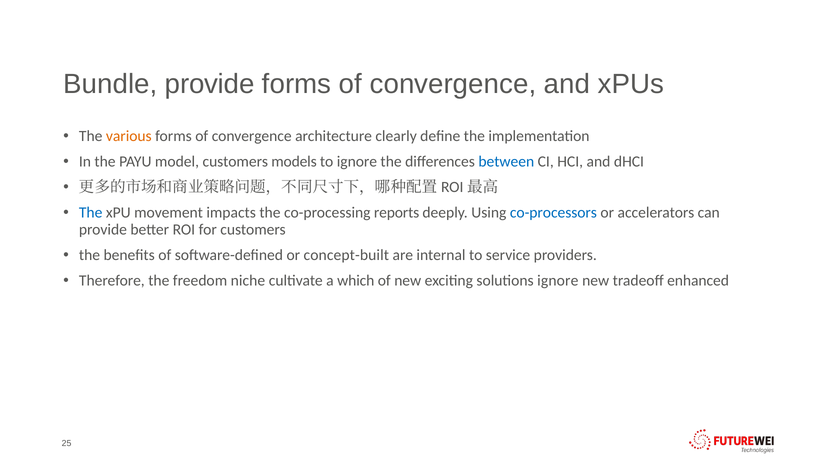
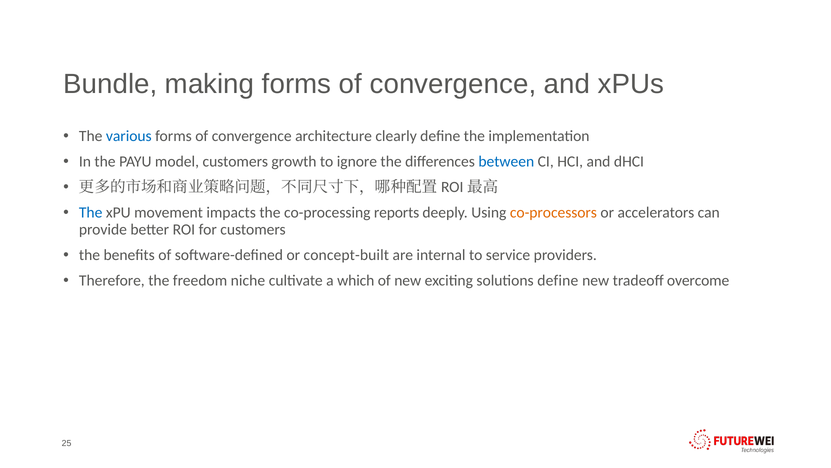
Bundle provide: provide -> making
various colour: orange -> blue
models: models -> growth
co-processors colour: blue -> orange
solutions ignore: ignore -> define
enhanced: enhanced -> overcome
